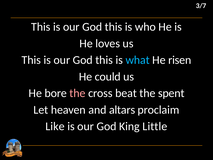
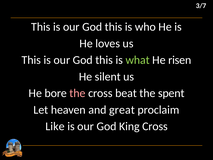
what colour: light blue -> light green
could: could -> silent
altars: altars -> great
King Little: Little -> Cross
